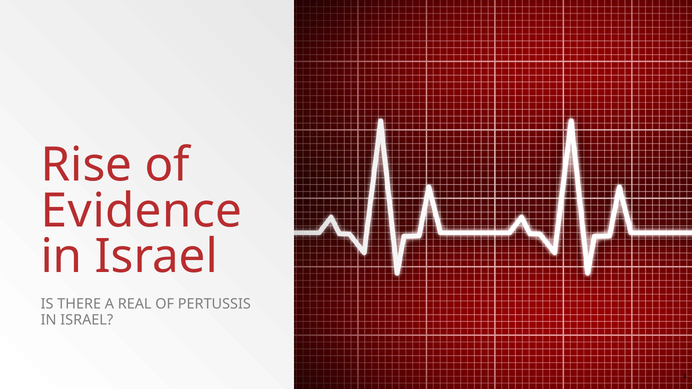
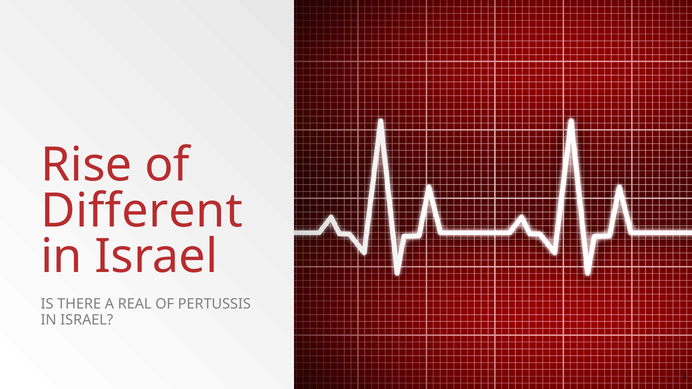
Evidence: Evidence -> Different
